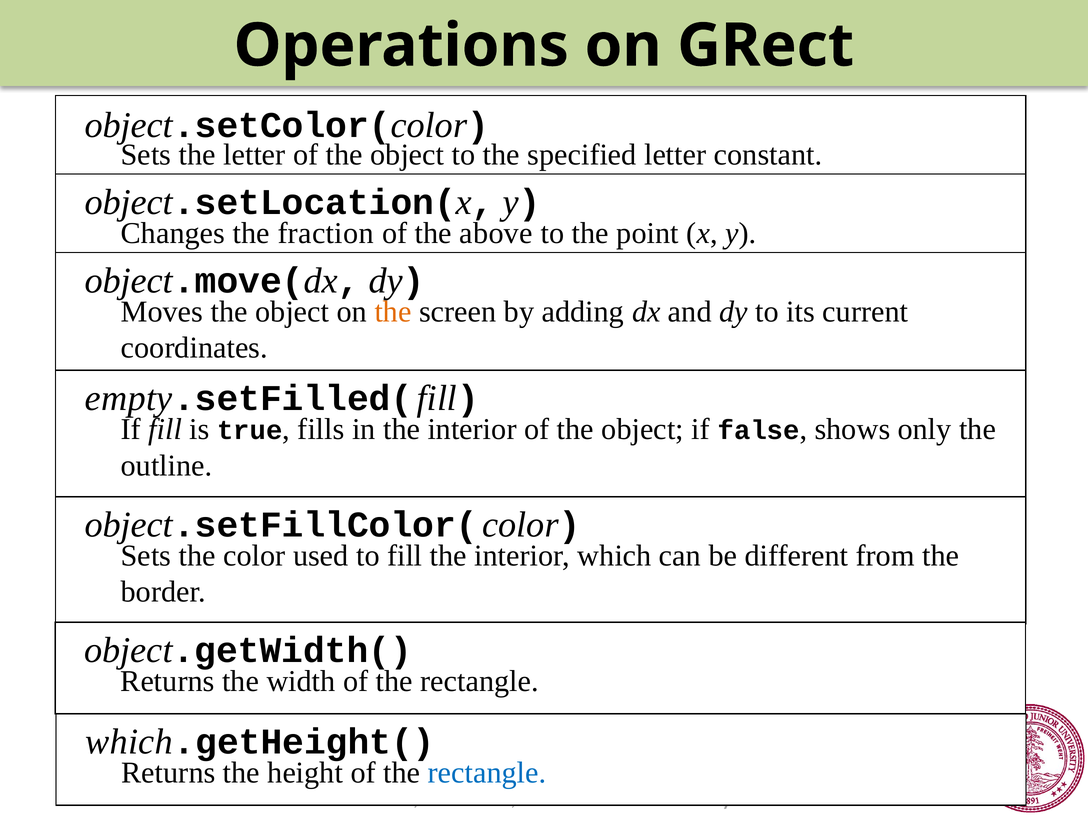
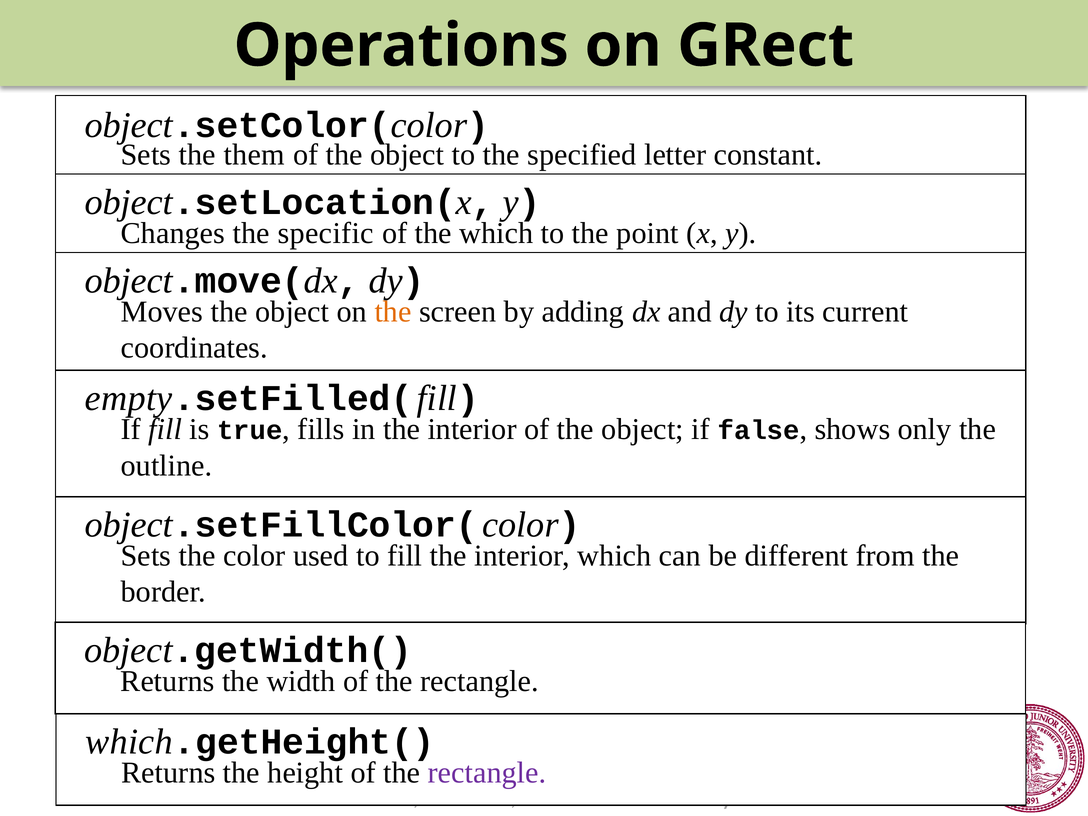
the letter: letter -> them
fraction: fraction -> specific
the above: above -> which
rectangle at (487, 773) colour: blue -> purple
